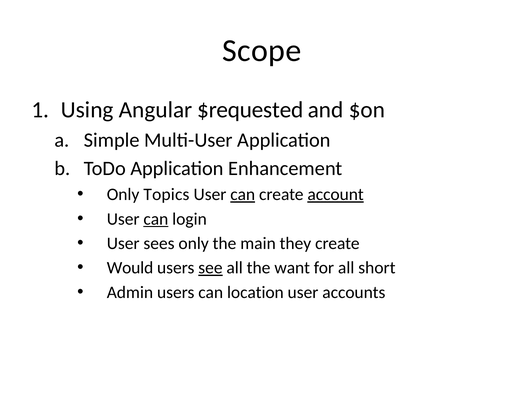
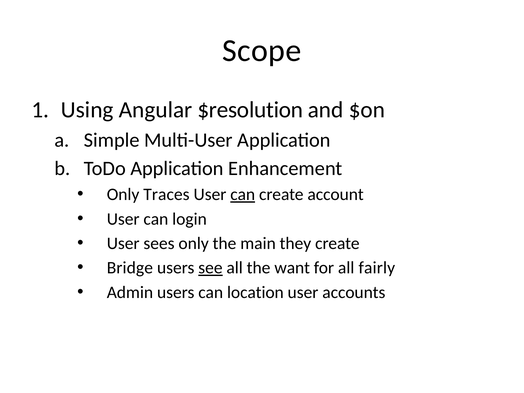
$requested: $requested -> $resolution
Topics: Topics -> Traces
account underline: present -> none
can at (156, 219) underline: present -> none
Would: Would -> Bridge
short: short -> fairly
